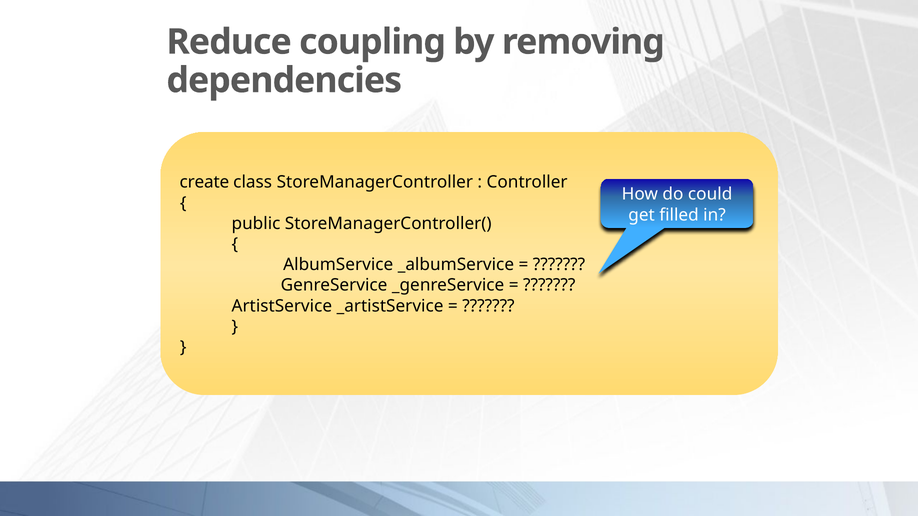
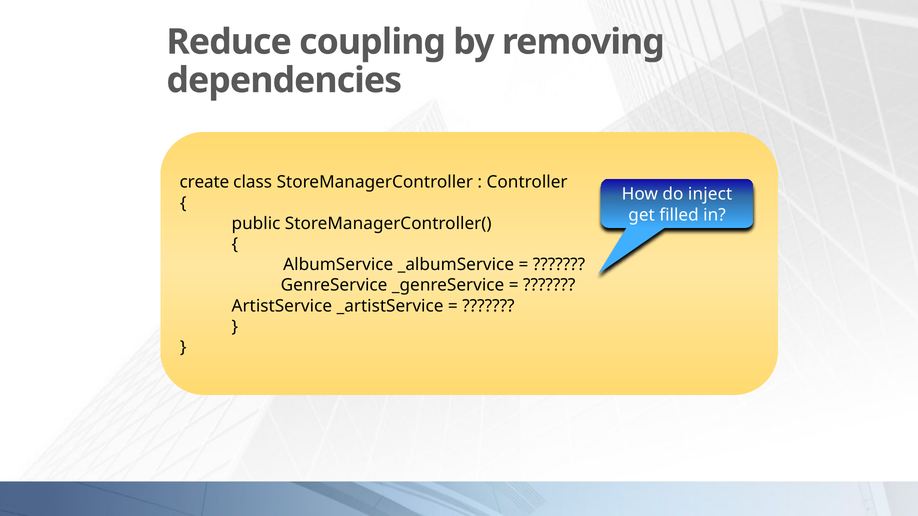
could: could -> inject
